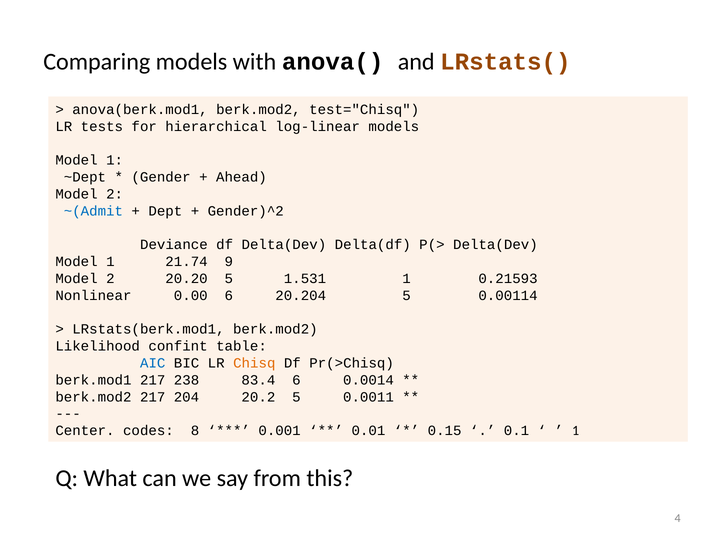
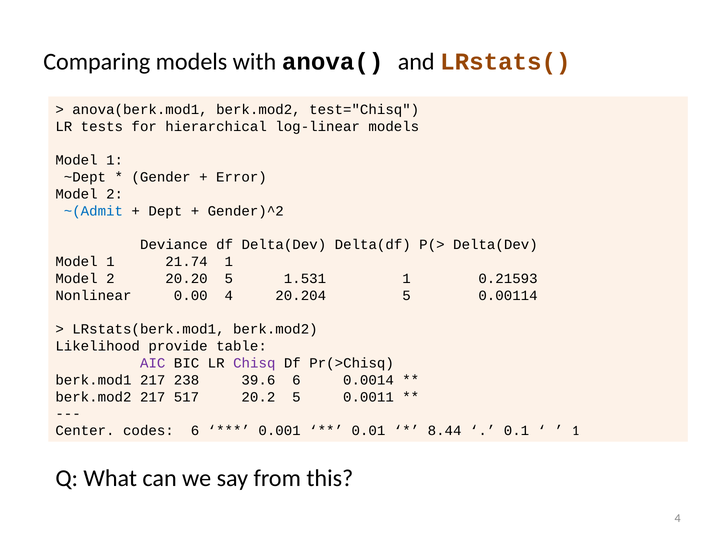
Ahead: Ahead -> Error
21.74 9: 9 -> 1
0.00 6: 6 -> 4
confint: confint -> provide
AIC colour: blue -> purple
Chisq colour: orange -> purple
83.4: 83.4 -> 39.6
204: 204 -> 517
codes 8: 8 -> 6
0.15: 0.15 -> 8.44
